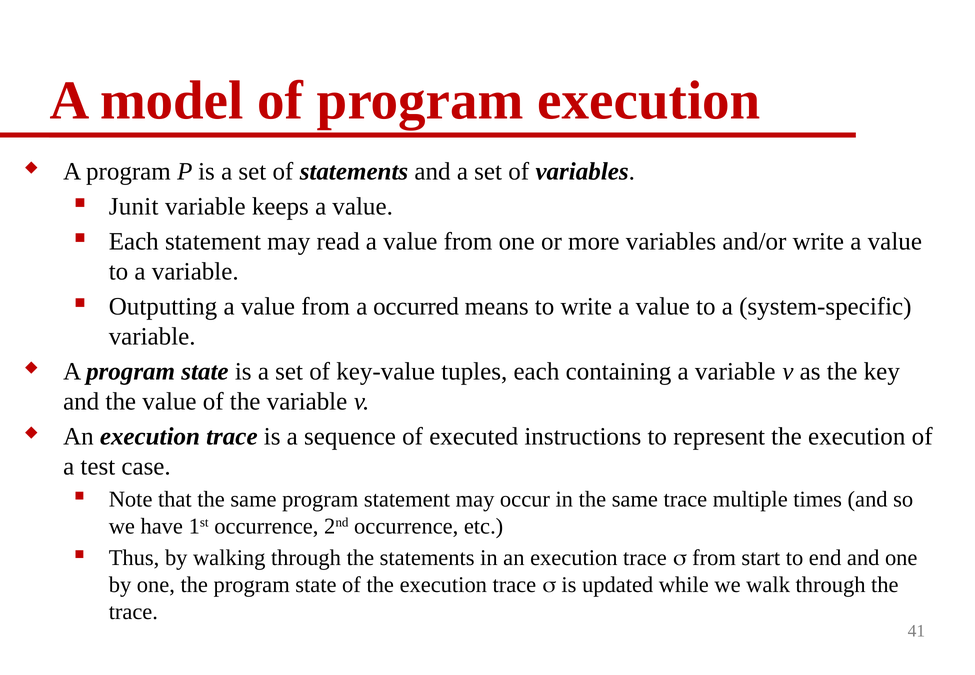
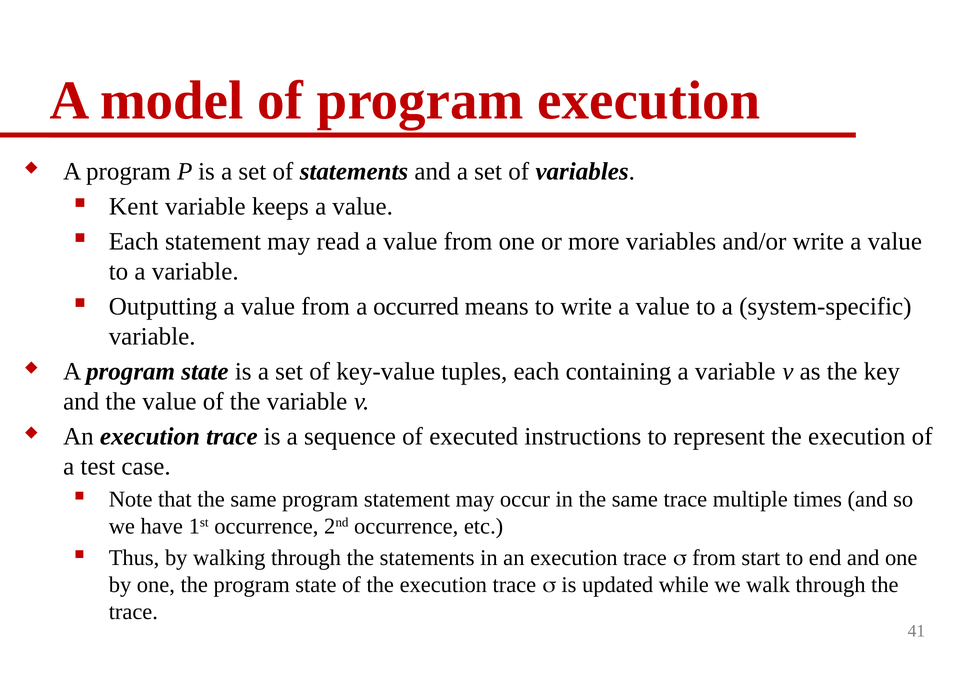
Junit: Junit -> Kent
